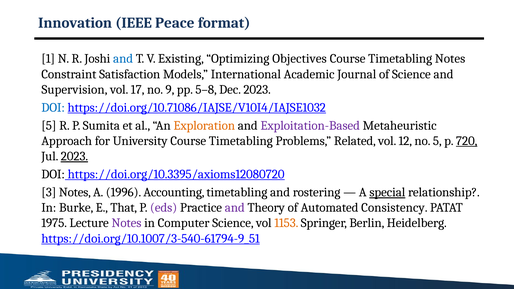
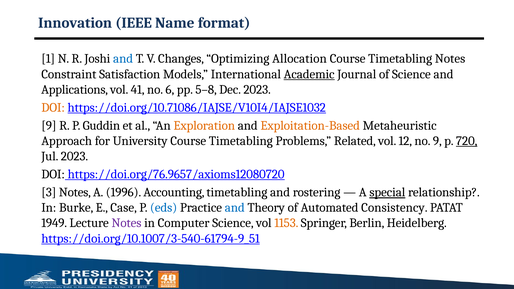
Peace: Peace -> Name
Existing: Existing -> Changes
Objectives: Objectives -> Allocation
Academic underline: none -> present
Supervision: Supervision -> Applications
17: 17 -> 41
9: 9 -> 6
DOI at (53, 108) colour: blue -> orange
5 at (49, 126): 5 -> 9
Sumita: Sumita -> Guddin
Exploitation-Based colour: purple -> orange
no 5: 5 -> 9
2023 at (74, 156) underline: present -> none
https://doi.org/10.3395/axioms12080720: https://doi.org/10.3395/axioms12080720 -> https://doi.org/76.9657/axioms12080720
That: That -> Case
eds colour: purple -> blue
and at (235, 208) colour: purple -> blue
1975: 1975 -> 1949
